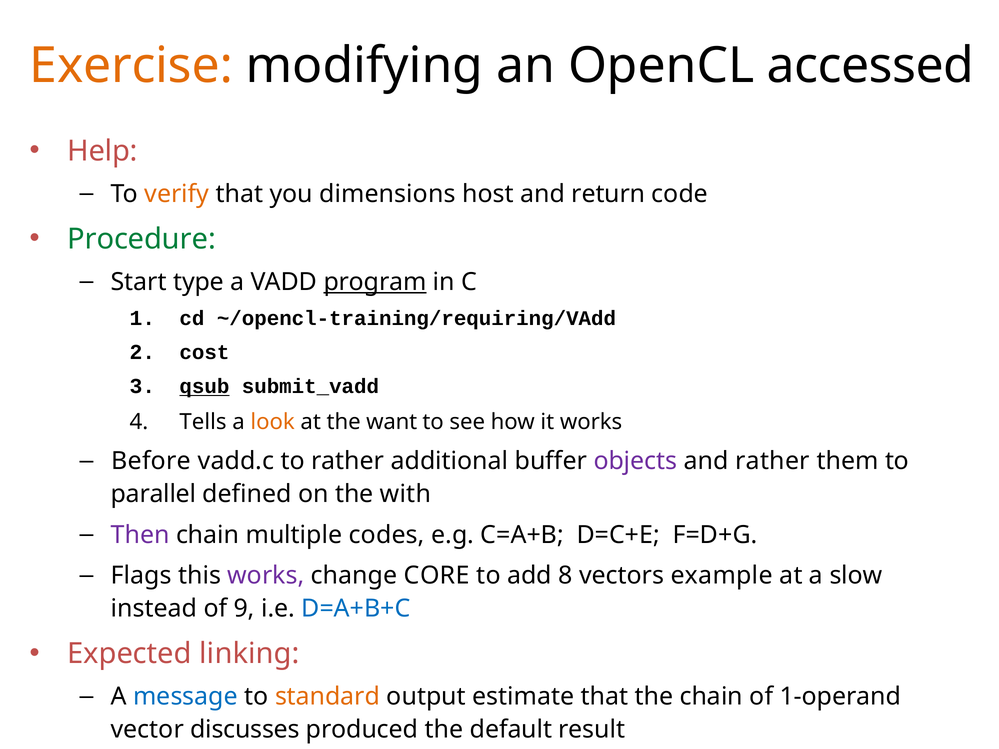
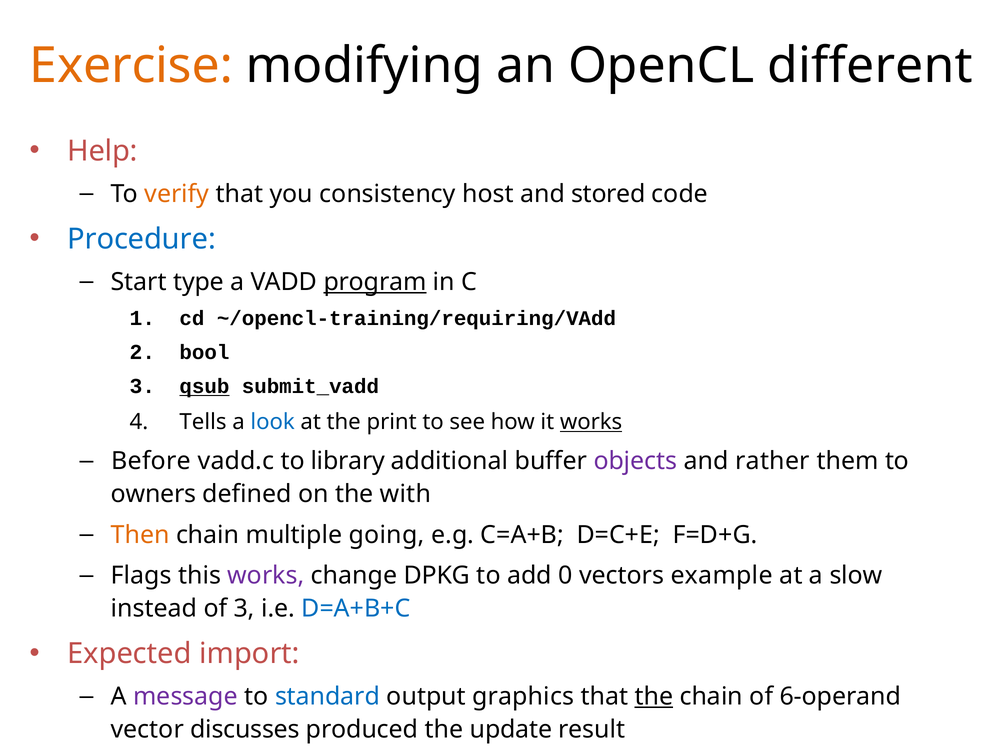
accessed: accessed -> different
dimensions: dimensions -> consistency
return: return -> stored
Procedure colour: green -> blue
cost: cost -> bool
look colour: orange -> blue
want: want -> print
works at (591, 422) underline: none -> present
to rather: rather -> library
parallel: parallel -> owners
Then colour: purple -> orange
codes: codes -> going
CORE: CORE -> DPKG
8: 8 -> 0
of 9: 9 -> 3
linking: linking -> import
message colour: blue -> purple
standard colour: orange -> blue
estimate: estimate -> graphics
the at (654, 697) underline: none -> present
1-operand: 1-operand -> 6-operand
default: default -> update
